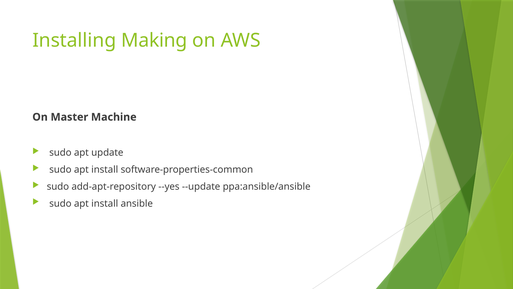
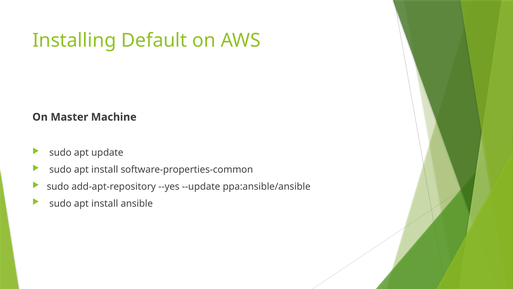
Making: Making -> Default
